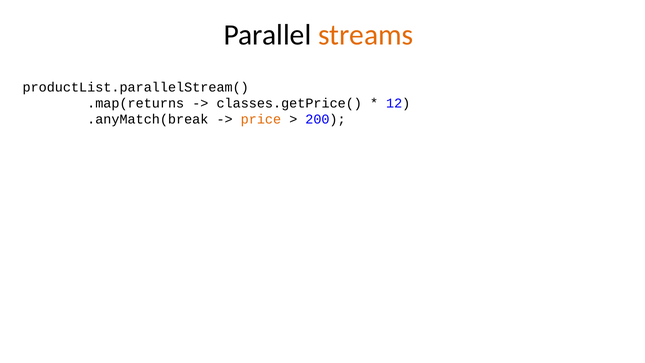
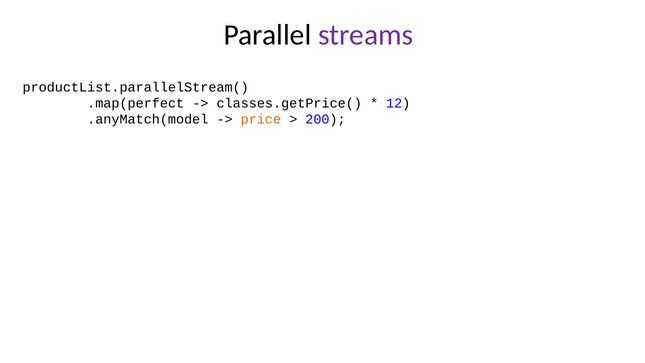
streams colour: orange -> purple
.map(returns: .map(returns -> .map(perfect
.anyMatch(break: .anyMatch(break -> .anyMatch(model
